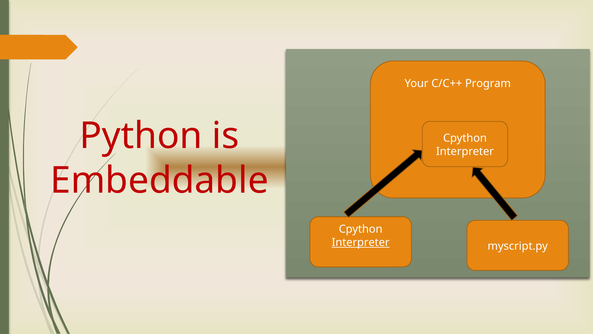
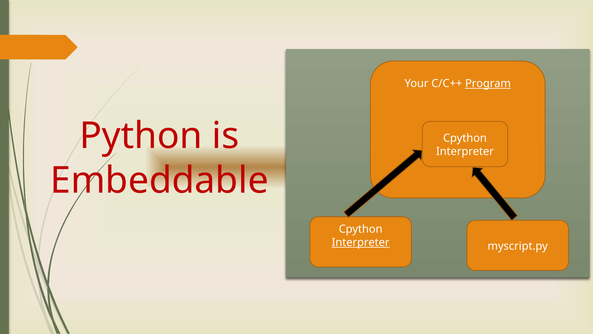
Program underline: none -> present
